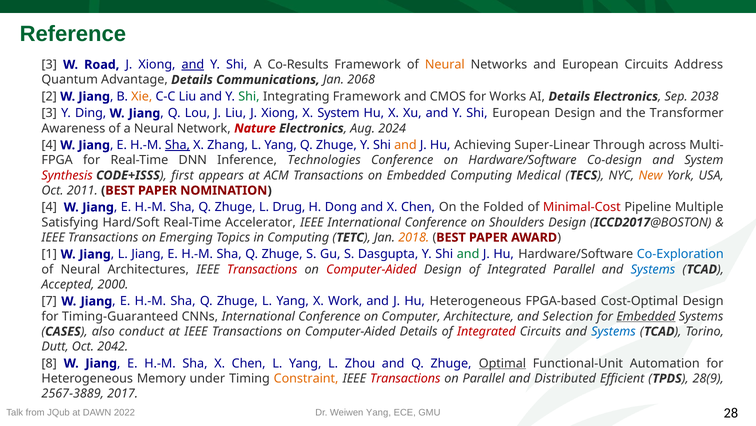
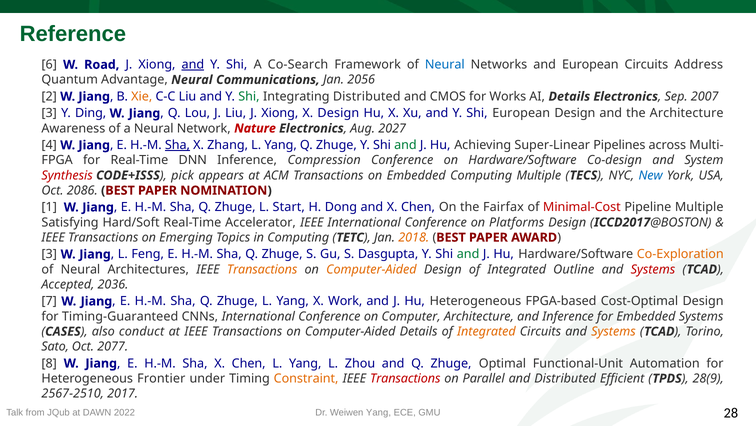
3 at (49, 65): 3 -> 6
Co-Results: Co-Results -> Co-Search
Neural at (445, 65) colour: orange -> blue
Advantage Details: Details -> Neural
2068: 2068 -> 2056
Integrating Framework: Framework -> Distributed
2038: 2038 -> 2007
X System: System -> Design
the Transformer: Transformer -> Architecture
2024: 2024 -> 2027
and at (405, 145) colour: orange -> green
Through: Through -> Pipelines
Technologies: Technologies -> Compression
first: first -> pick
Computing Medical: Medical -> Multiple
New colour: orange -> blue
2011: 2011 -> 2086
4 at (49, 207): 4 -> 1
Drug: Drug -> Start
Folded: Folded -> Fairfax
Shoulders: Shoulders -> Platforms
1 at (49, 254): 1 -> 3
L Jiang: Jiang -> Feng
Co-Exploration colour: blue -> orange
Transactions at (262, 269) colour: red -> orange
Computer-Aided at (371, 269) colour: red -> orange
Integrated Parallel: Parallel -> Outline
Systems at (653, 269) colour: blue -> red
2000: 2000 -> 2036
and Selection: Selection -> Inference
Embedded at (646, 316) underline: present -> none
Integrated at (486, 331) colour: red -> orange
Systems at (613, 331) colour: blue -> orange
Dutt: Dutt -> Sato
2042: 2042 -> 2077
Optimal underline: present -> none
Memory: Memory -> Frontier
2567-3889: 2567-3889 -> 2567-2510
